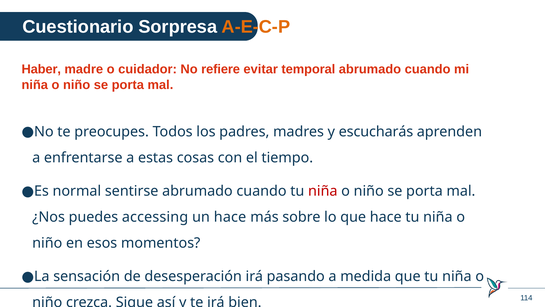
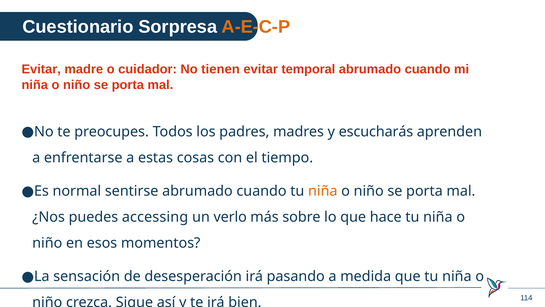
Haber at (41, 69): Haber -> Evitar
refiere: refiere -> tienen
niña at (323, 191) colour: red -> orange
un hace: hace -> verlo
